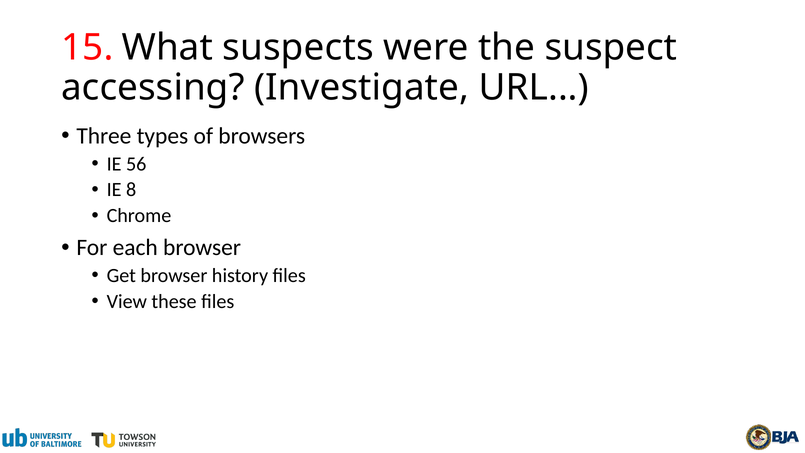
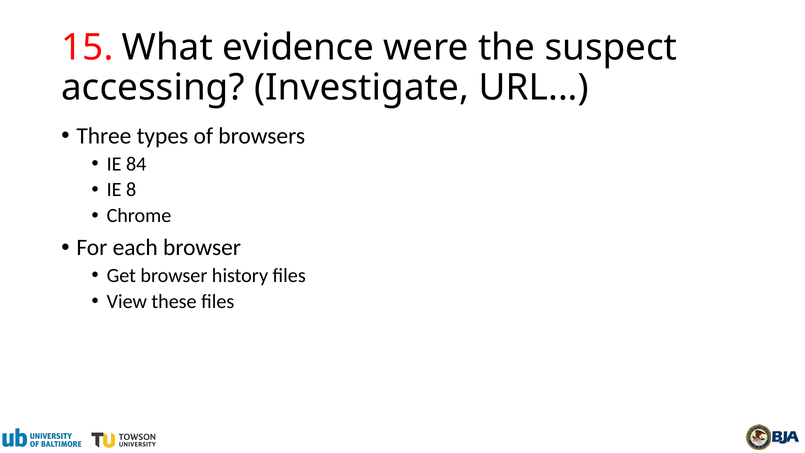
suspects: suspects -> evidence
56: 56 -> 84
